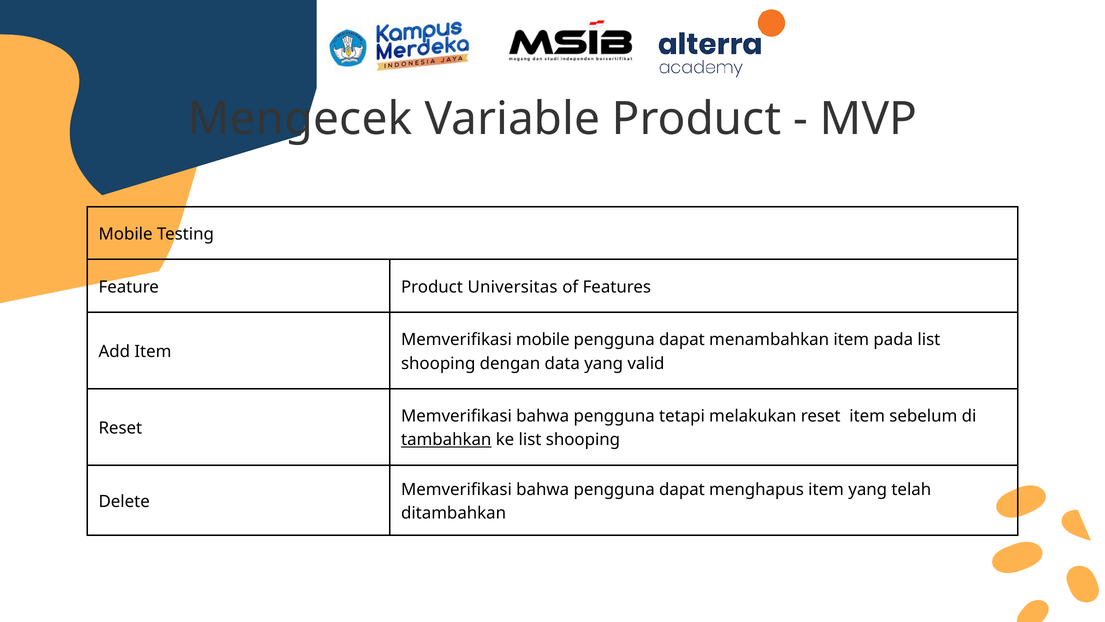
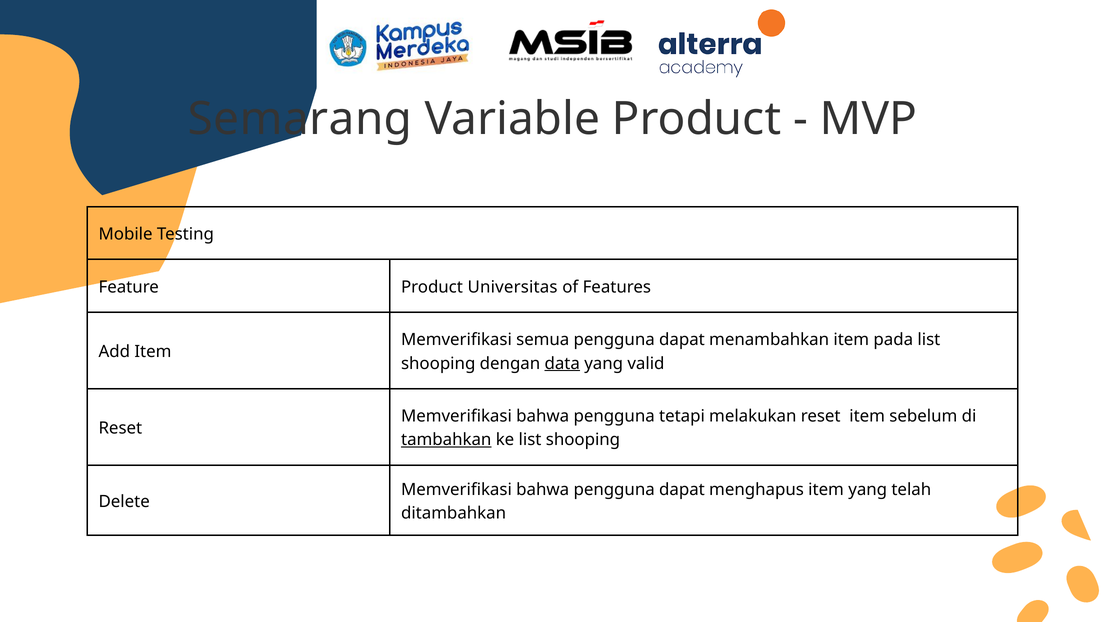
Mengecek: Mengecek -> Semarang
Memverifikasi mobile: mobile -> semua
data underline: none -> present
